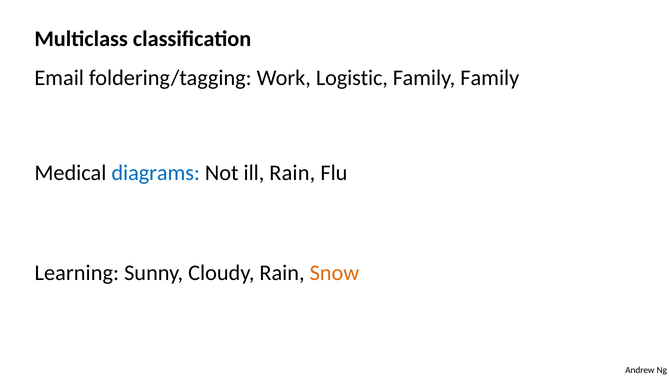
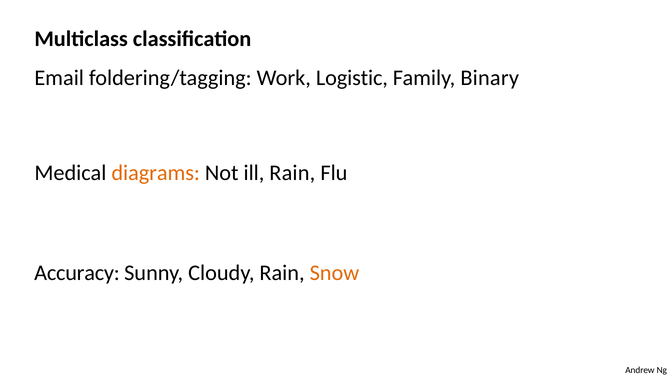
Family Family: Family -> Binary
diagrams colour: blue -> orange
Learning: Learning -> Accuracy
